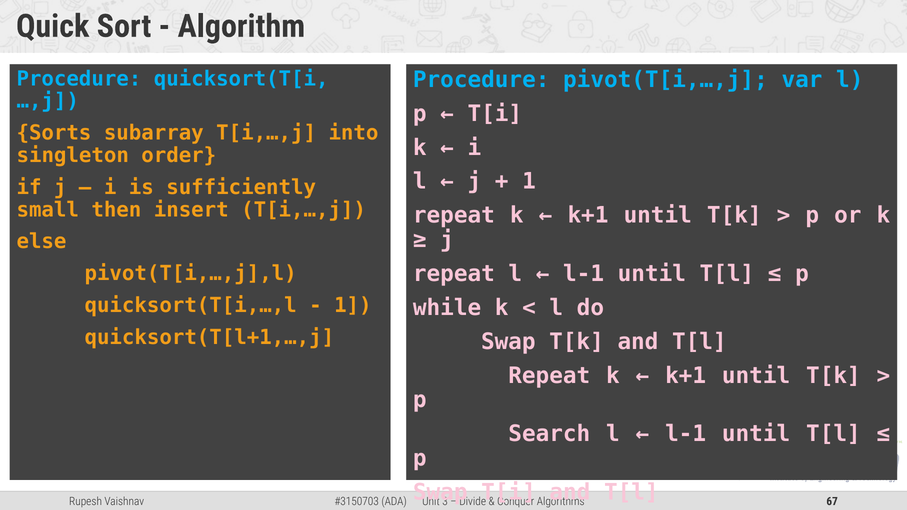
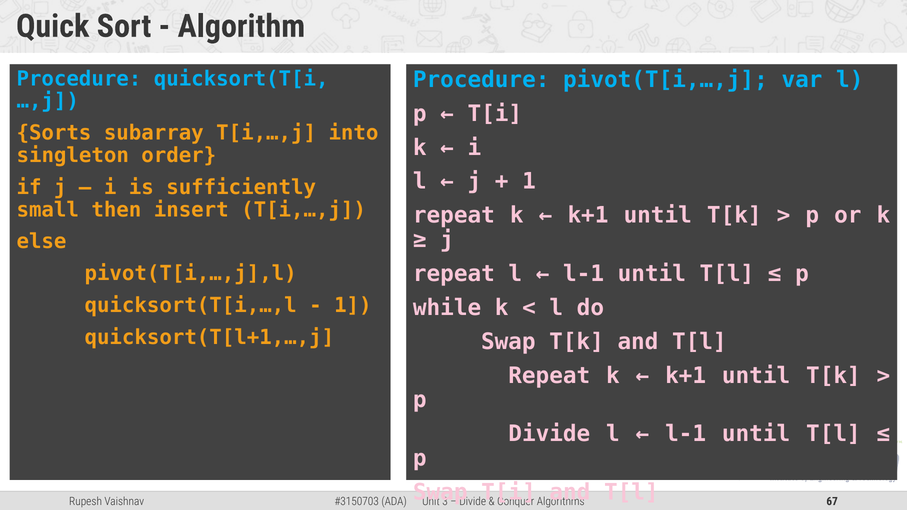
Search at (549, 434): Search -> Divide
